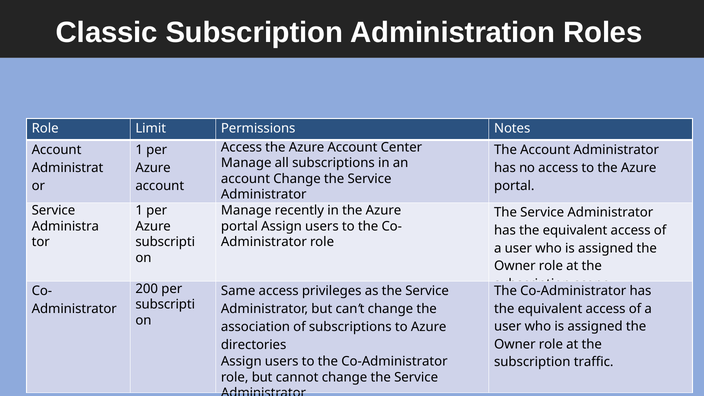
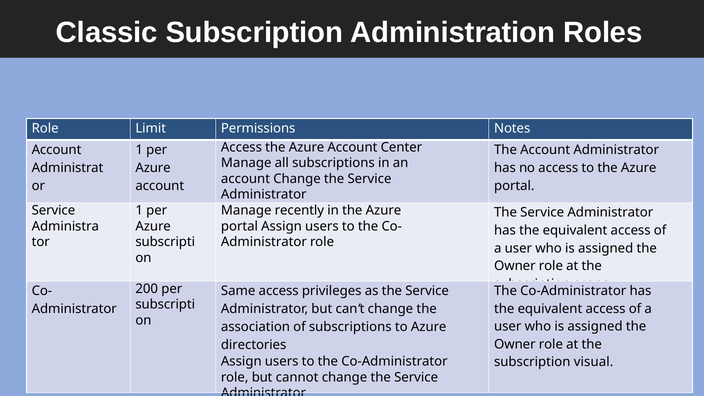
traffic: traffic -> visual
